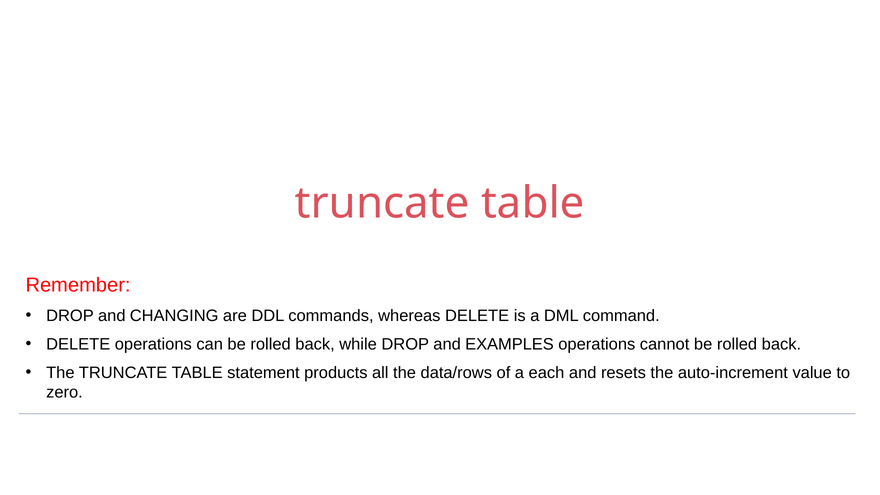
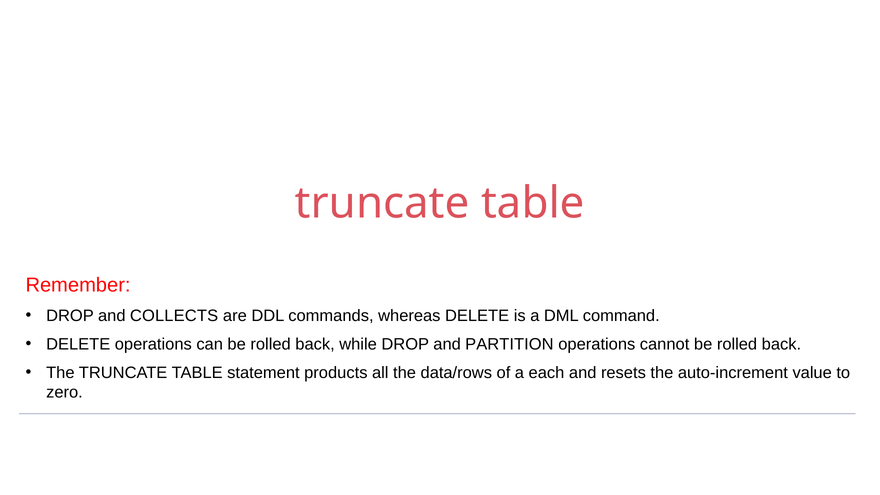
CHANGING: CHANGING -> COLLECTS
EXAMPLES: EXAMPLES -> PARTITION
